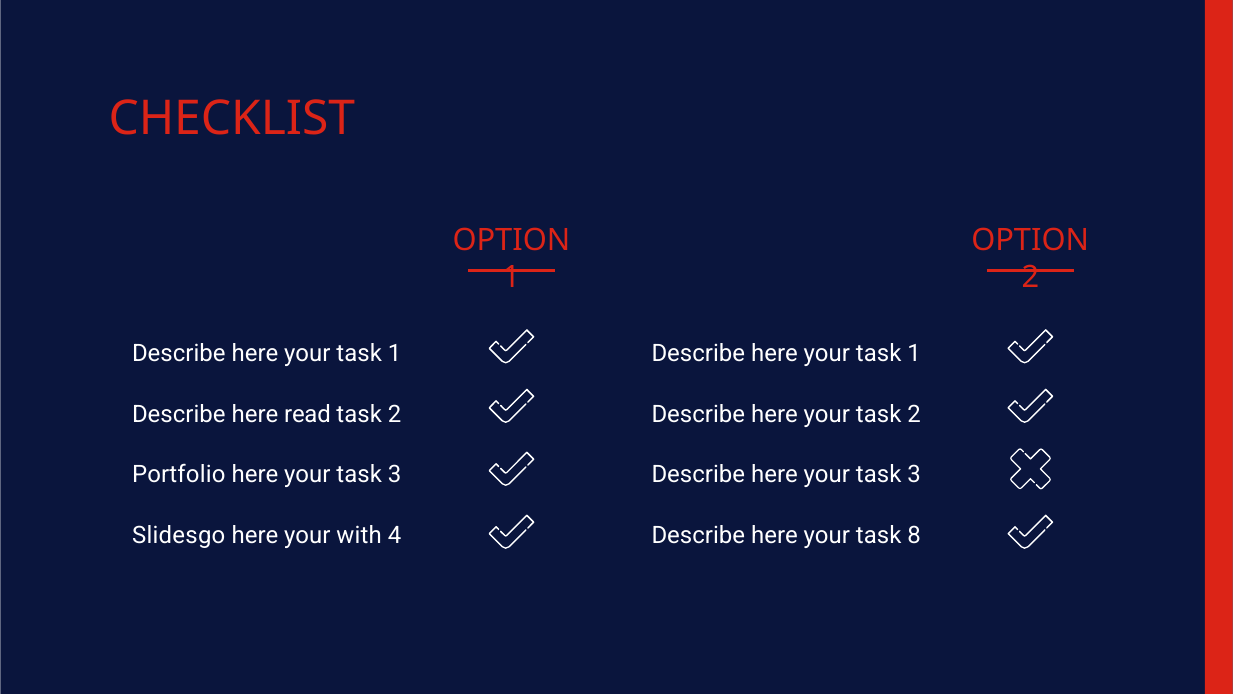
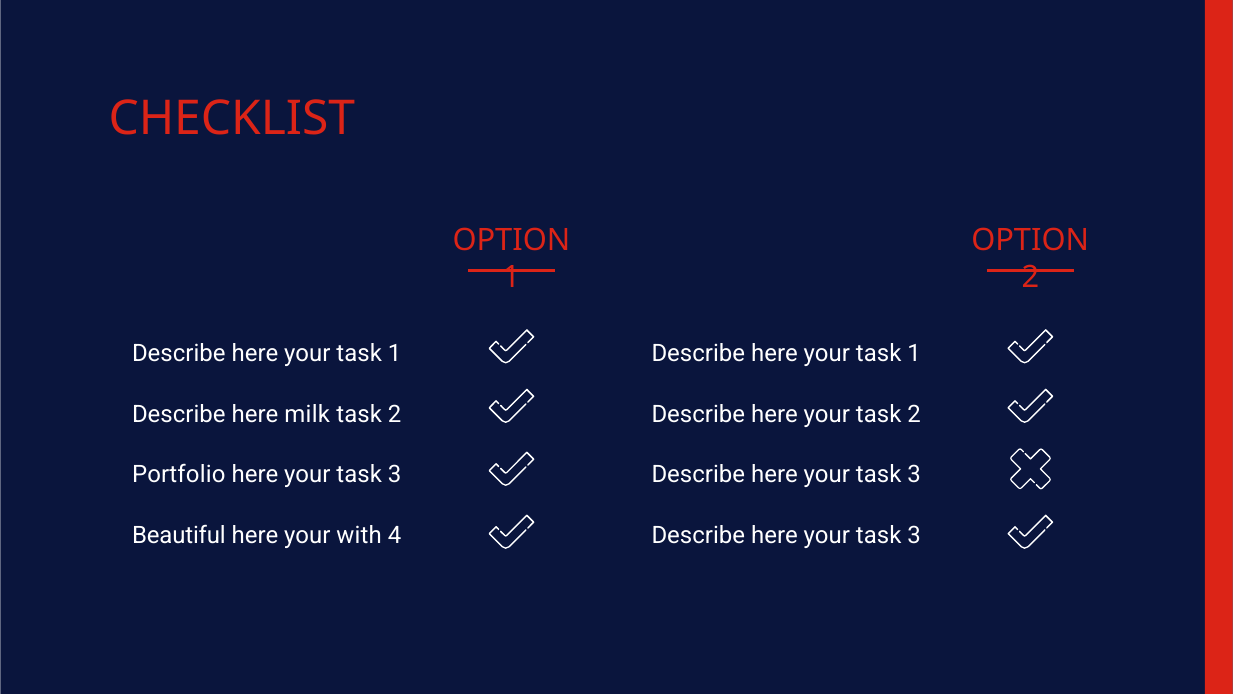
read: read -> milk
Slidesgo: Slidesgo -> Beautiful
8 at (914, 535): 8 -> 3
